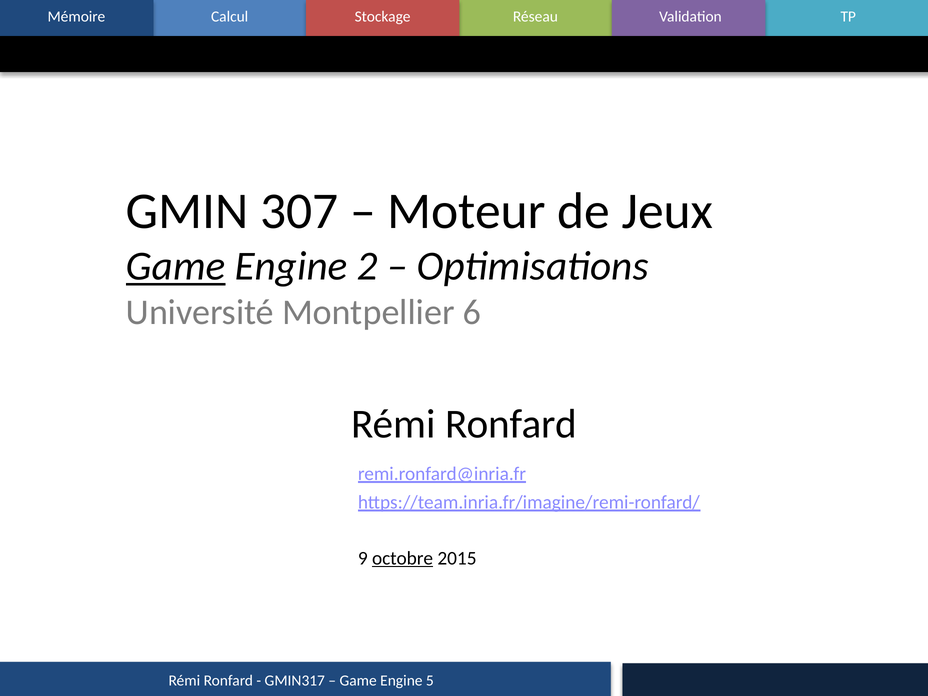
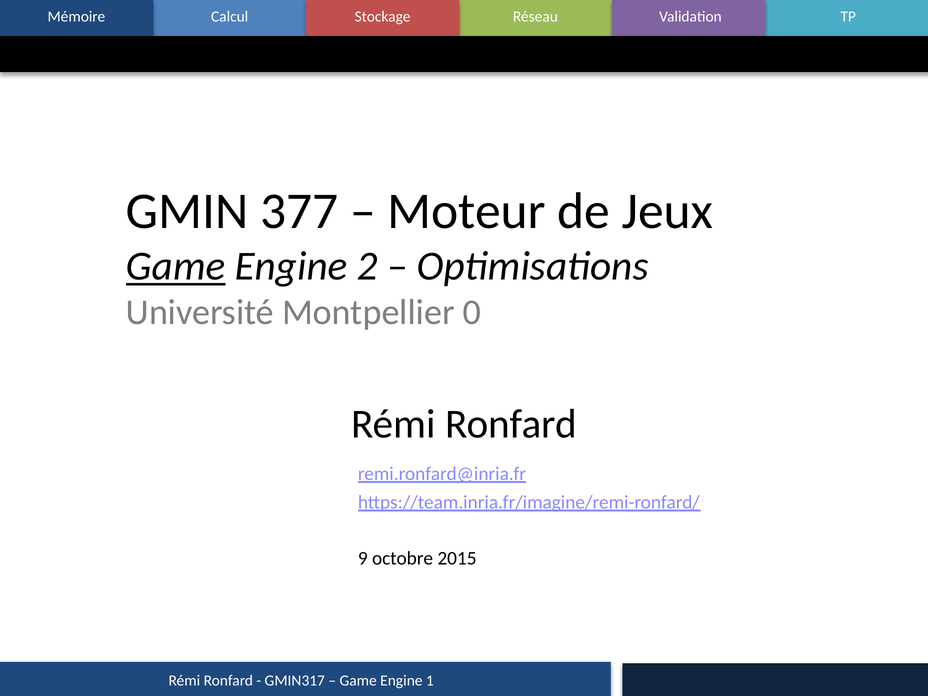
307: 307 -> 377
6: 6 -> 0
octobre underline: present -> none
5: 5 -> 1
